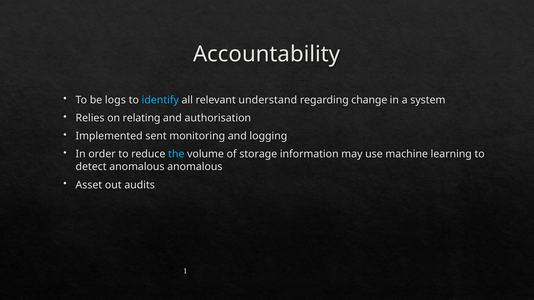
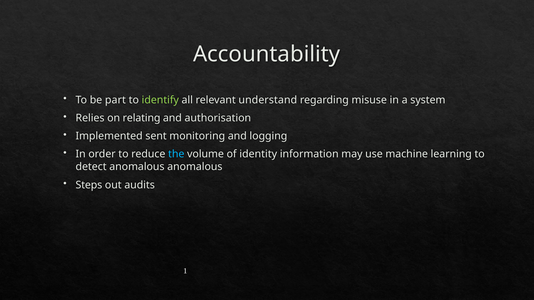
logs: logs -> part
identify colour: light blue -> light green
change: change -> misuse
storage: storage -> identity
Asset: Asset -> Steps
